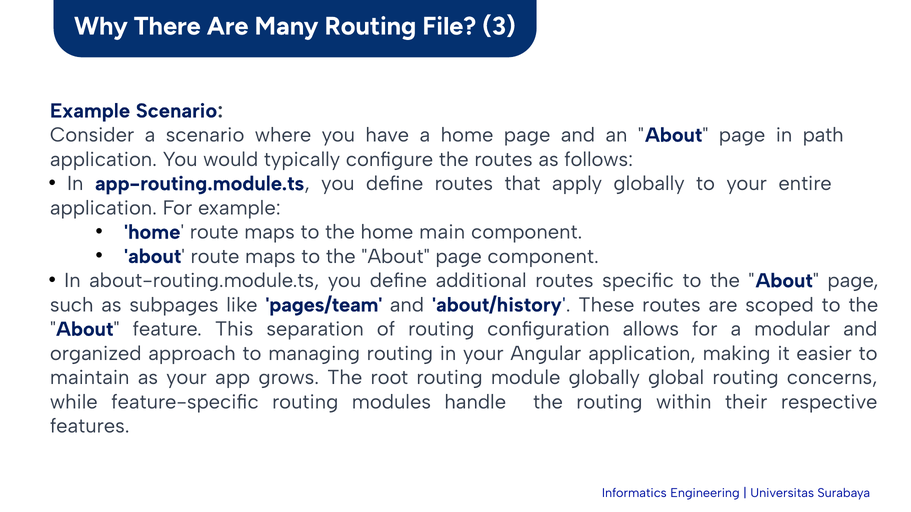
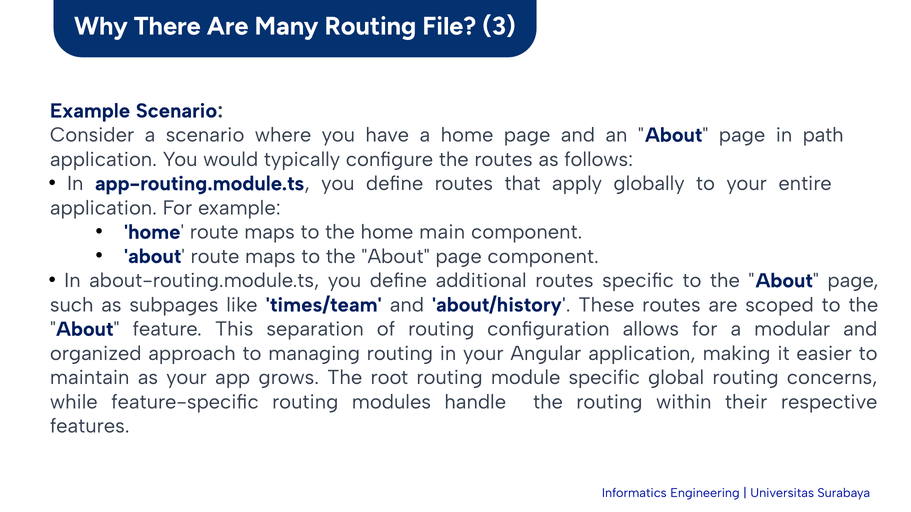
pages/team: pages/team -> times/team
module globally: globally -> specific
